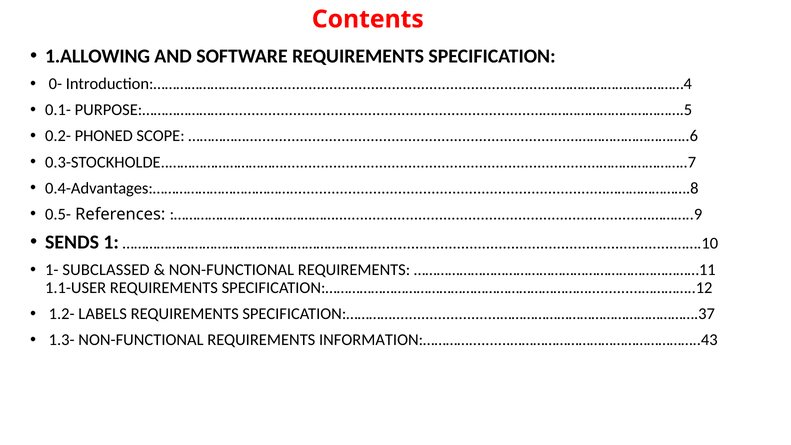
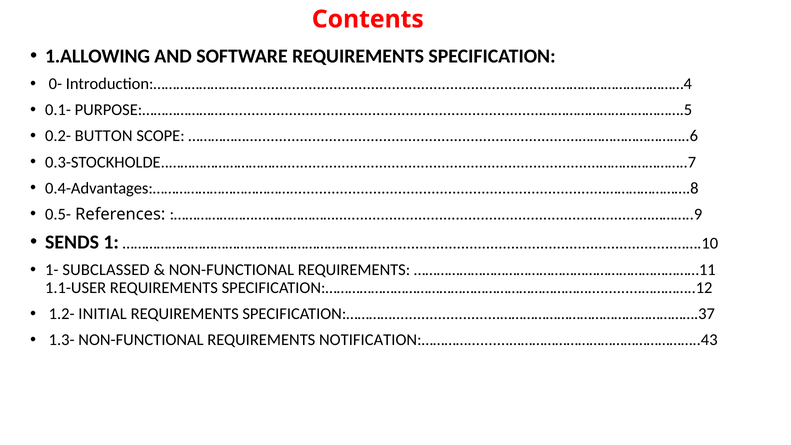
PHONED: PHONED -> BUTTON
LABELS: LABELS -> INITIAL
INFORMATION:…………..........…………………………………………..43: INFORMATION:…………..........…………………………………………..43 -> NOTIFICATION:…………..........…………………………………………..43
